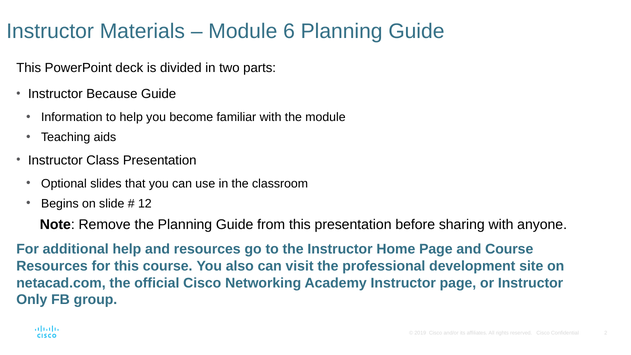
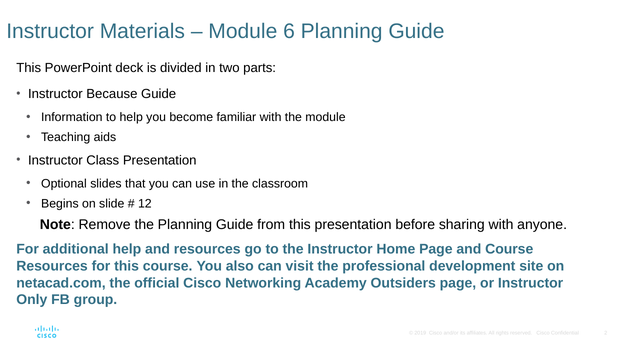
Academy Instructor: Instructor -> Outsiders
